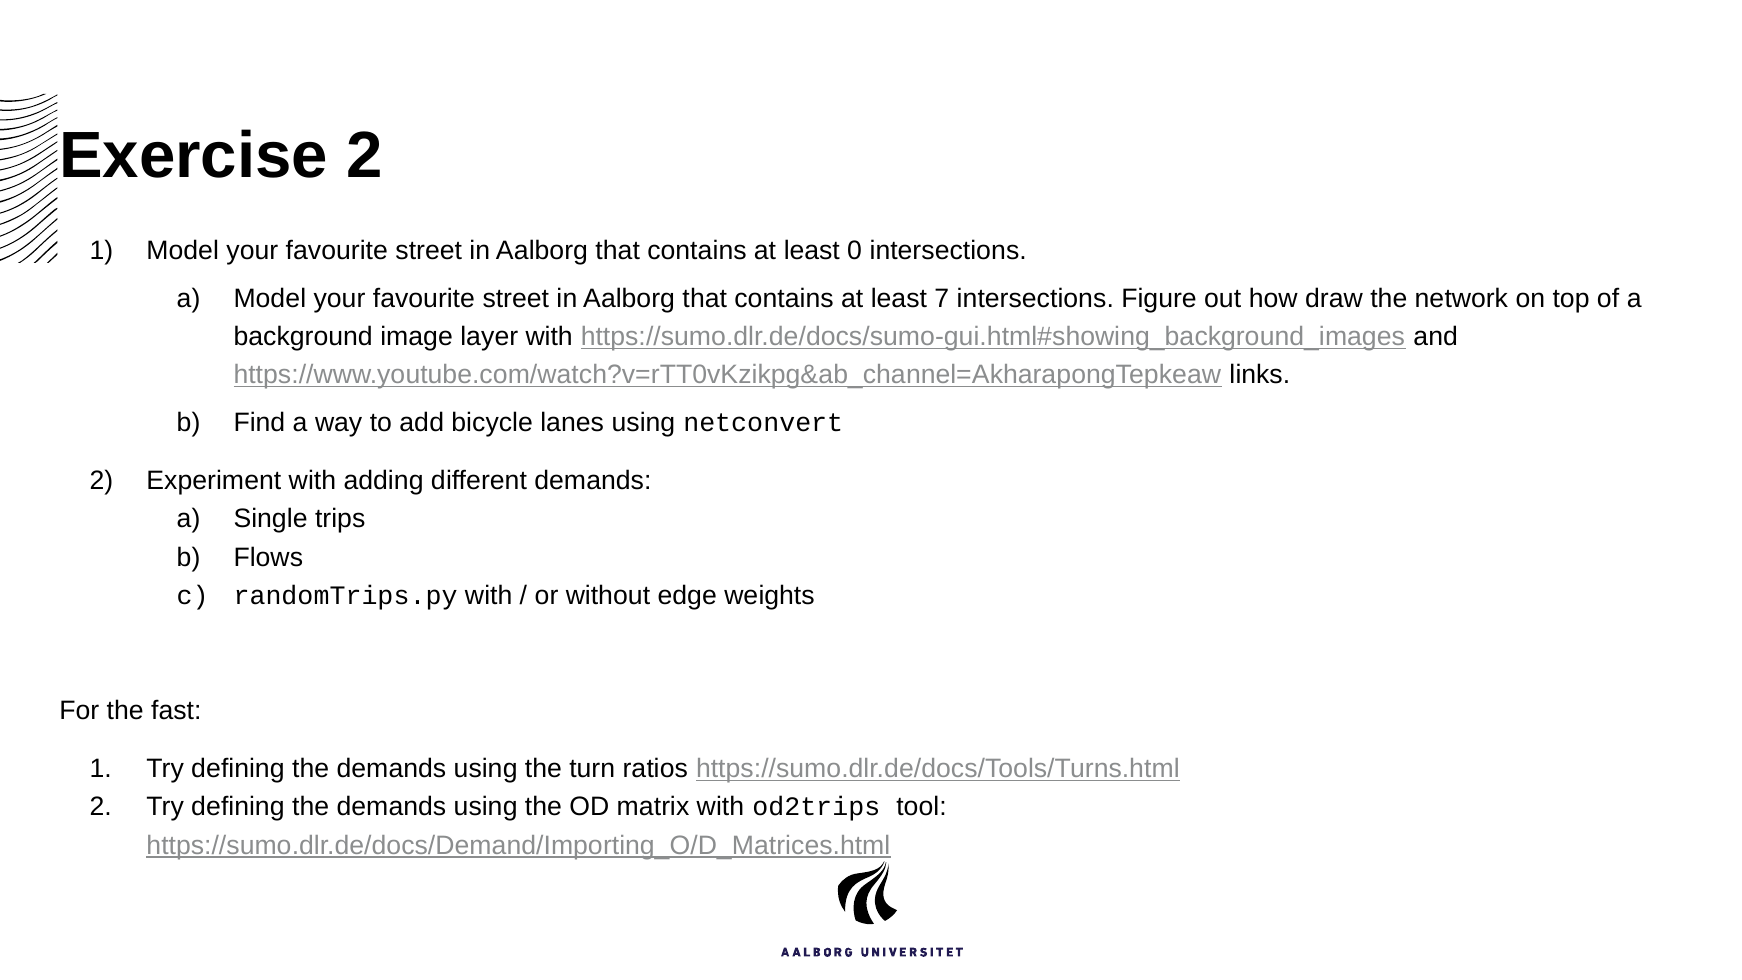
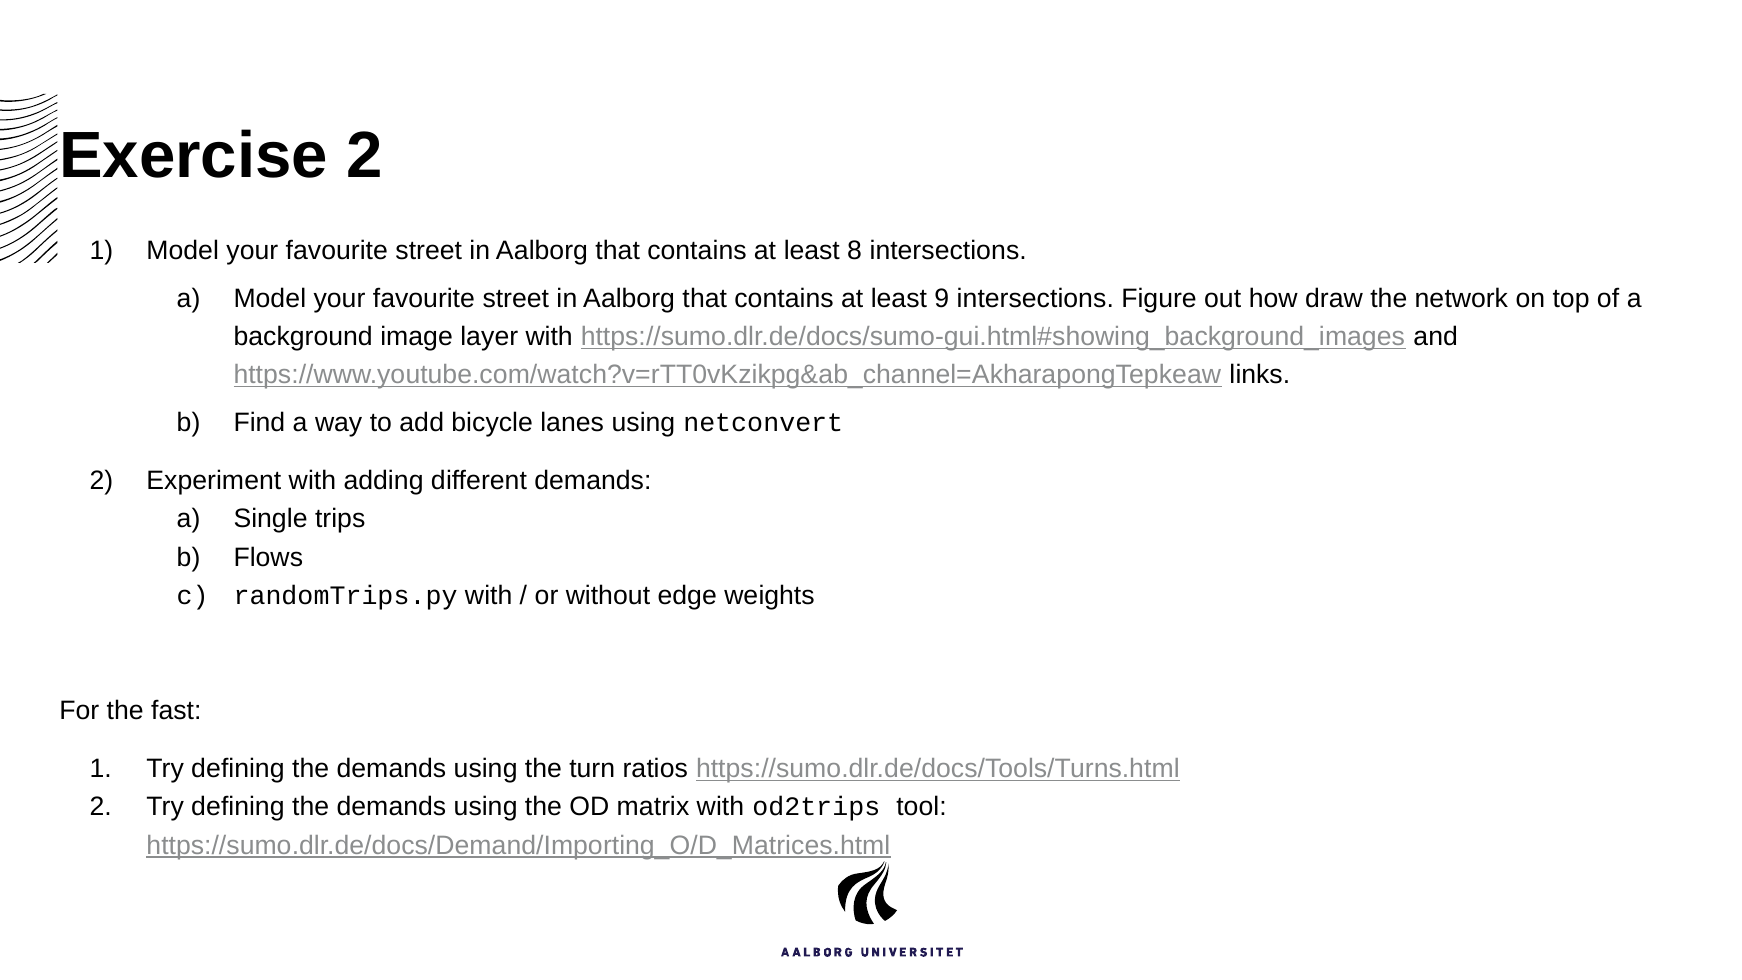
0: 0 -> 8
7: 7 -> 9
